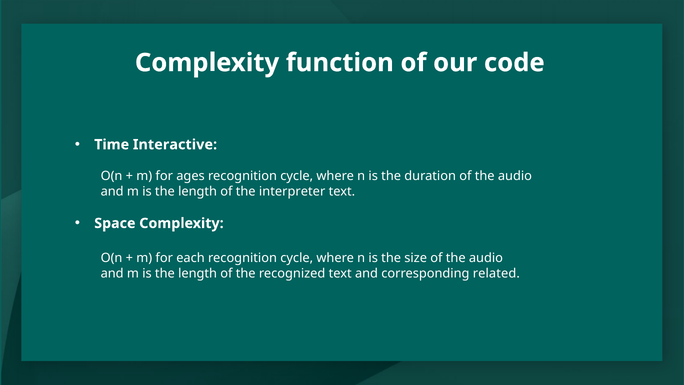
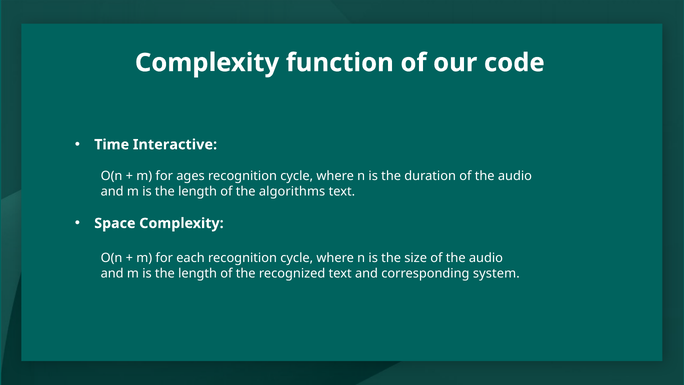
interpreter: interpreter -> algorithms
related: related -> system
